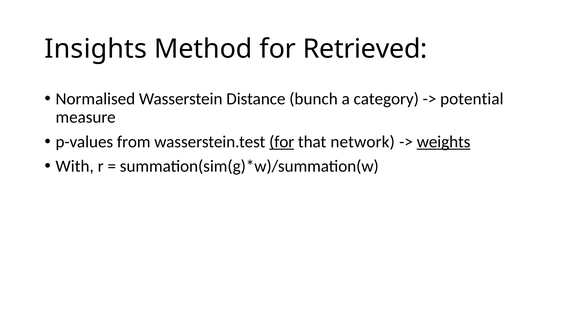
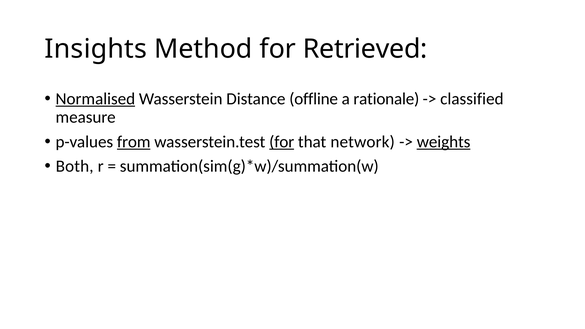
Normalised underline: none -> present
bunch: bunch -> offline
category: category -> rationale
potential: potential -> classified
from underline: none -> present
With: With -> Both
